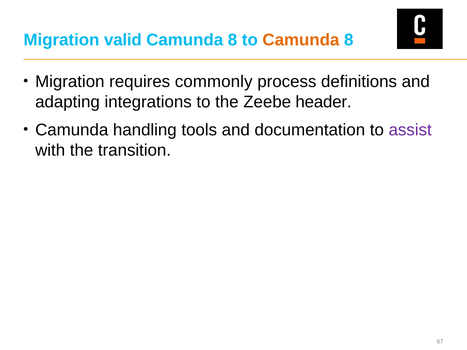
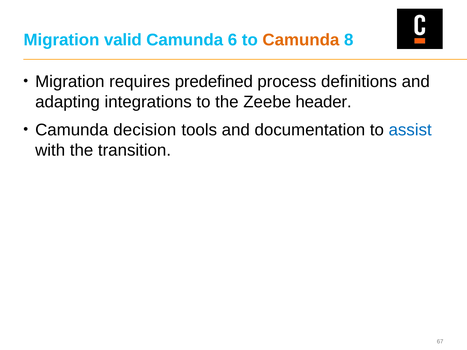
8 at (233, 40): 8 -> 6
commonly: commonly -> predefined
handling: handling -> decision
assist colour: purple -> blue
